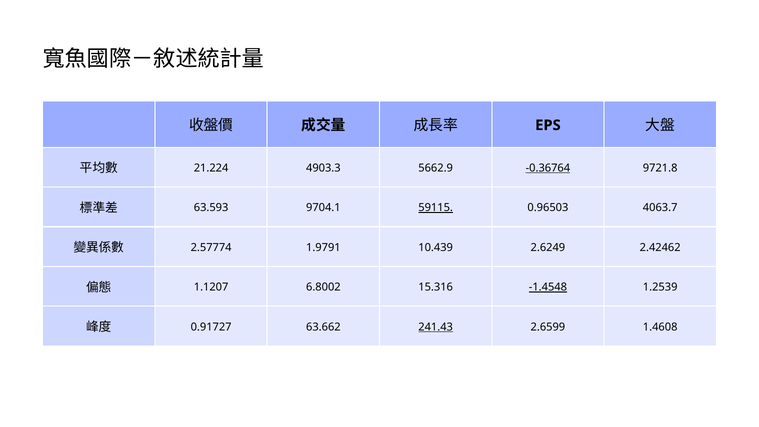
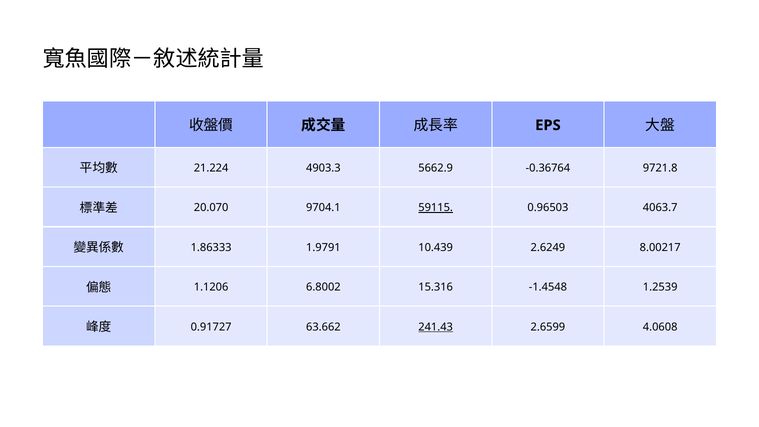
-0.36764 underline: present -> none
63.593: 63.593 -> 20.070
2.57774: 2.57774 -> 1.86333
2.42462: 2.42462 -> 8.00217
1.1207: 1.1207 -> 1.1206
-1.4548 underline: present -> none
1.4608: 1.4608 -> 4.0608
